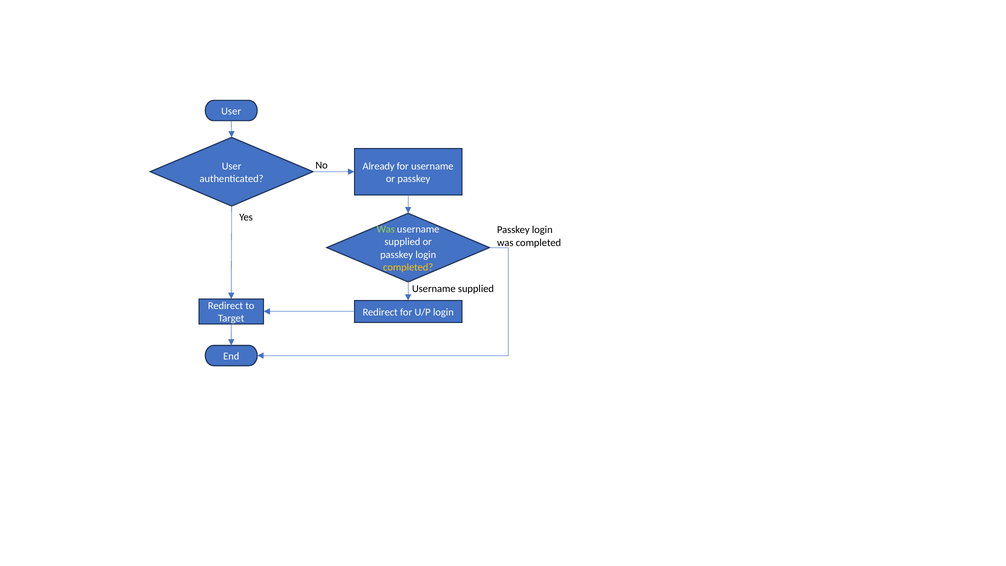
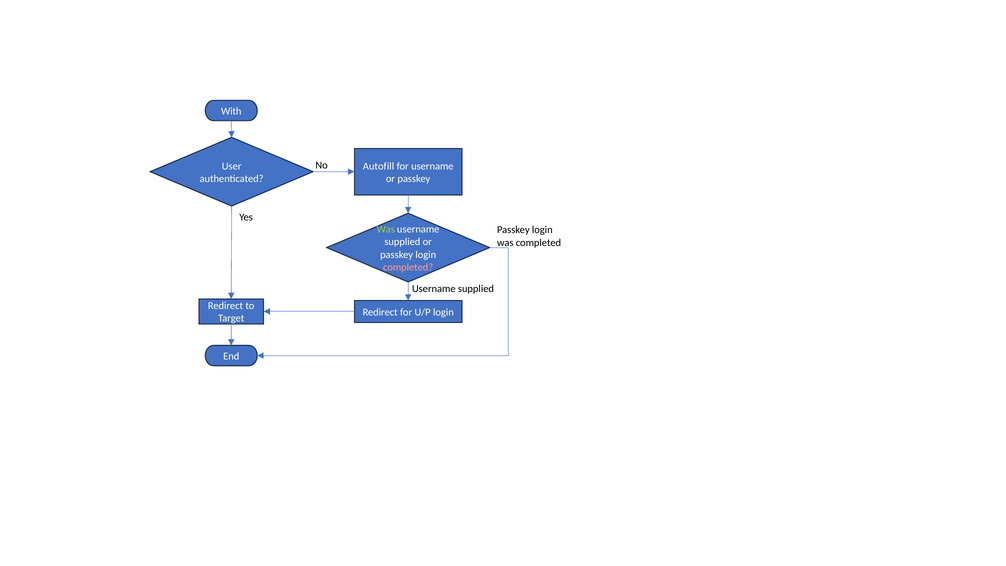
User at (231, 111): User -> With
Already: Already -> Autofill
completed at (408, 267) colour: yellow -> pink
